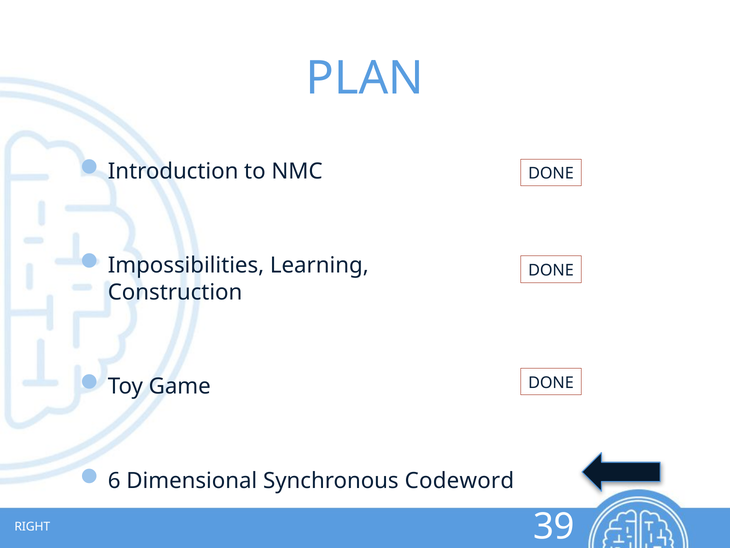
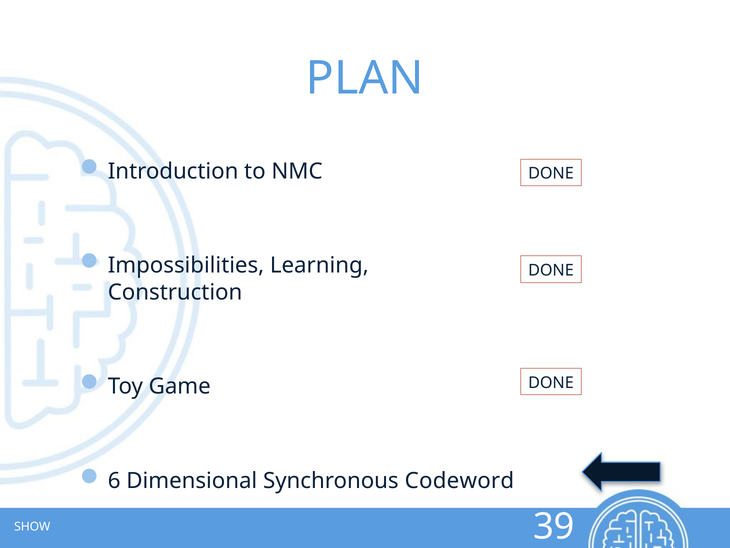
RIGHT: RIGHT -> SHOW
